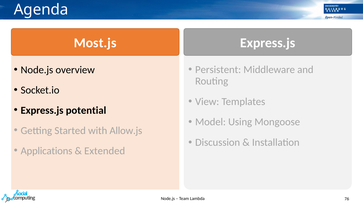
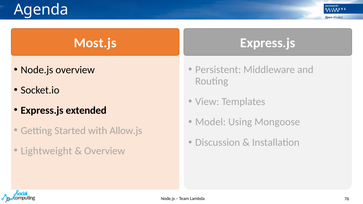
potential: potential -> extended
Applications: Applications -> Lightweight
Extended at (105, 151): Extended -> Overview
